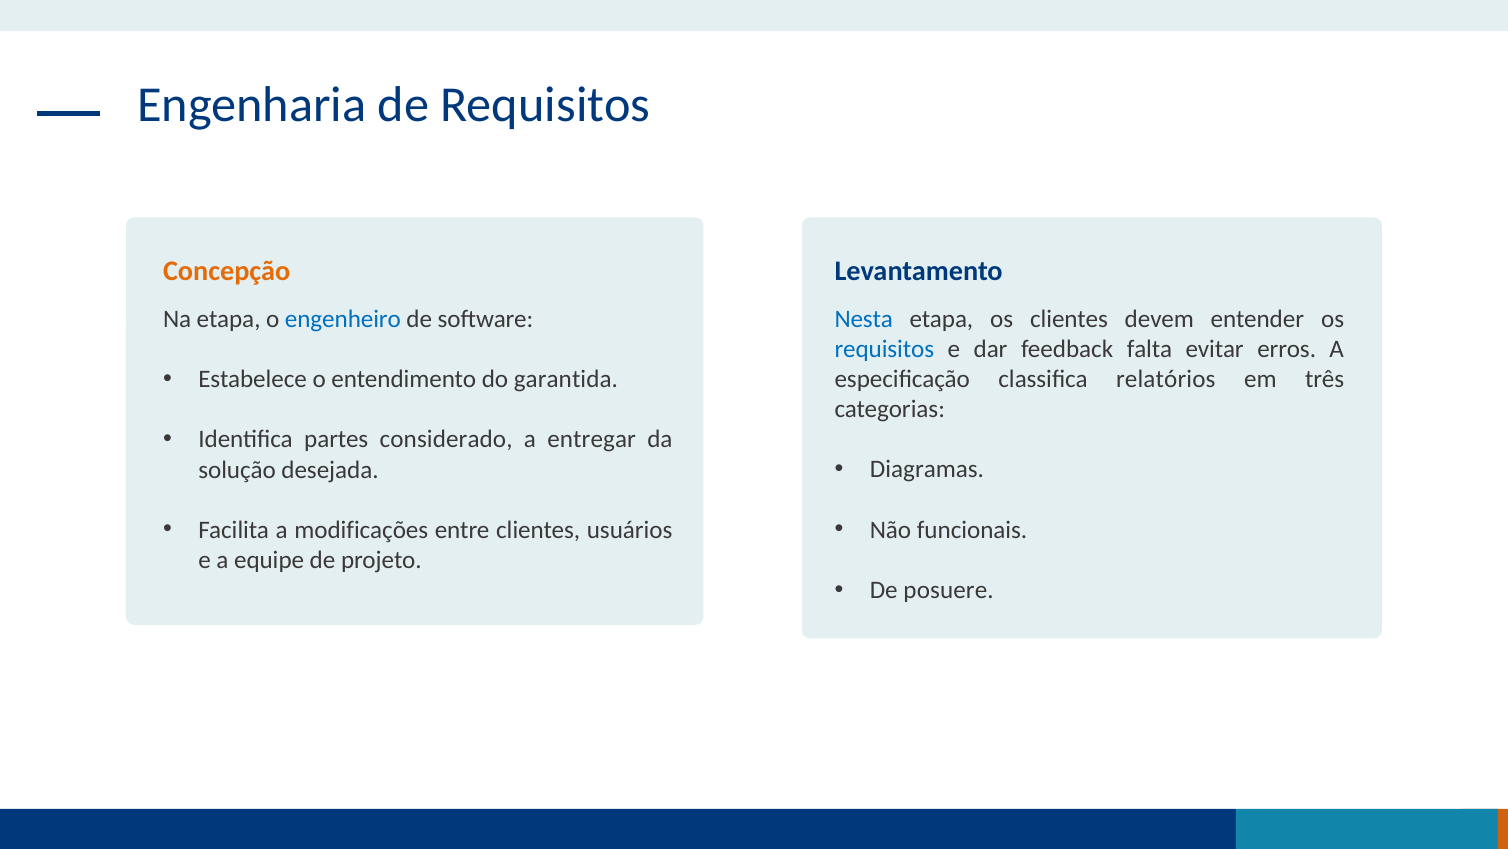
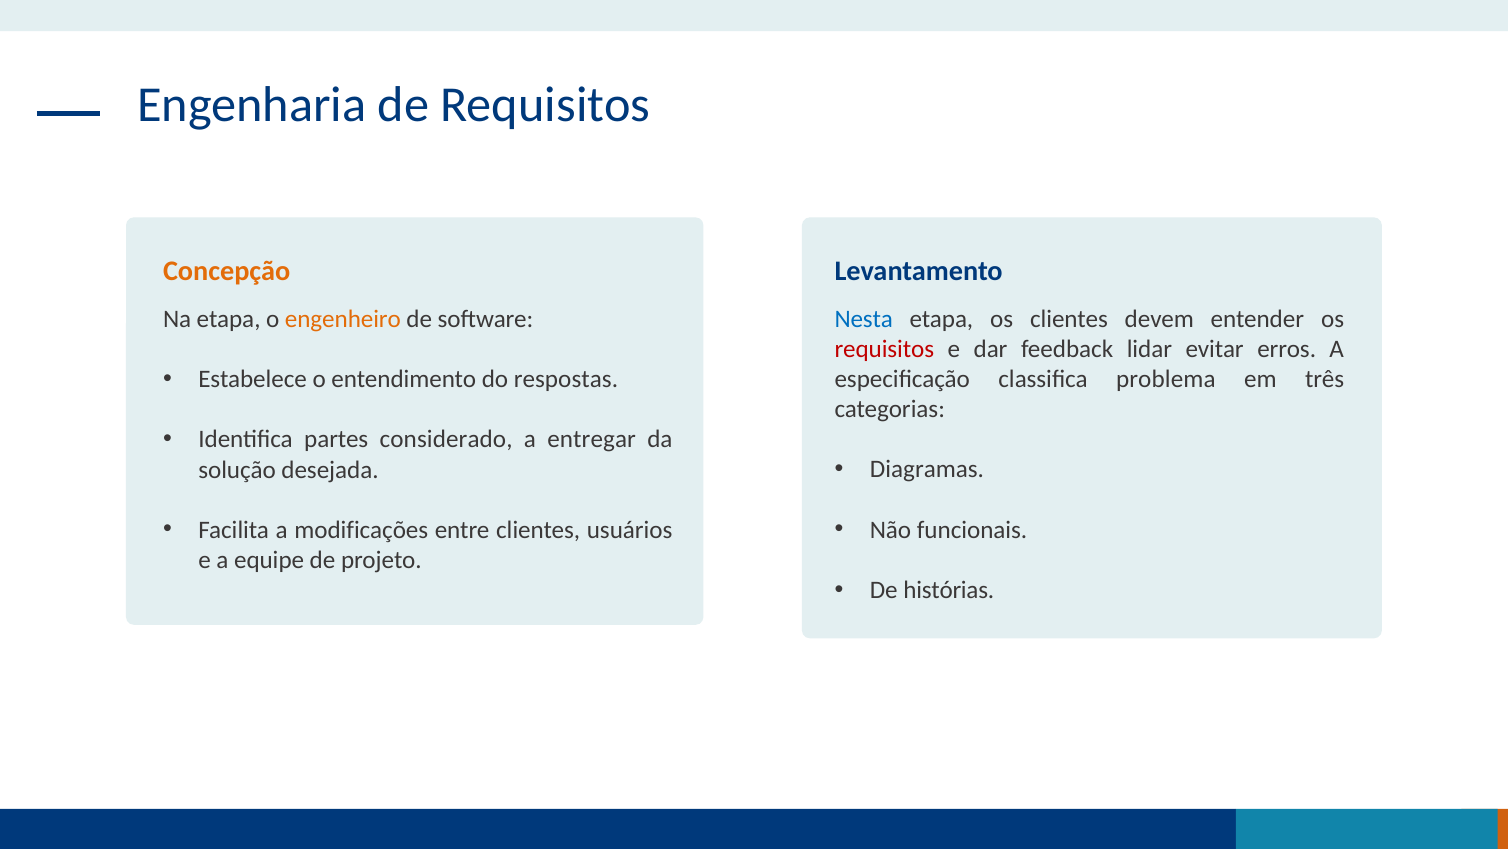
engenheiro colour: blue -> orange
requisitos at (884, 349) colour: blue -> red
falta: falta -> lidar
garantida: garantida -> respostas
relatórios: relatórios -> problema
posuere: posuere -> histórias
